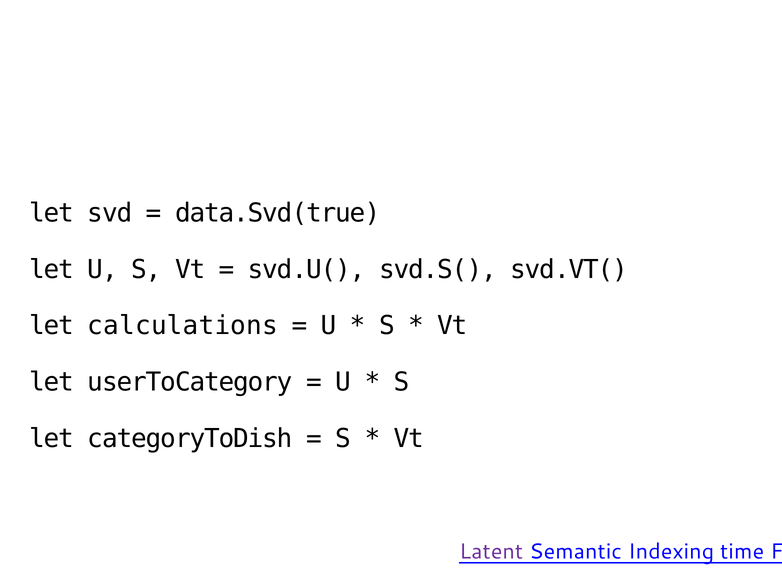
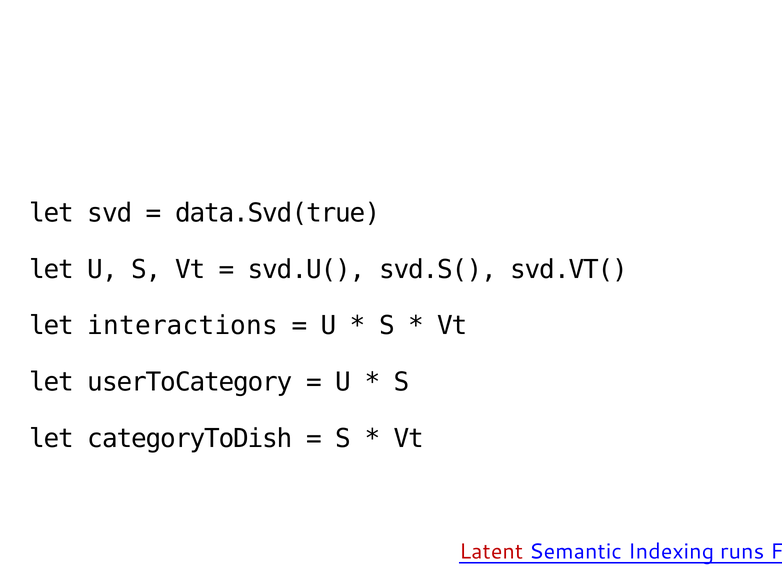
calculations: calculations -> interactions
Latent colour: purple -> red
time: time -> runs
